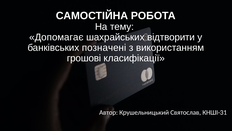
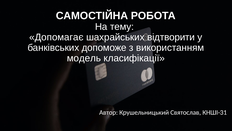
позначені: позначені -> допоможе
грошові: грошові -> модель
